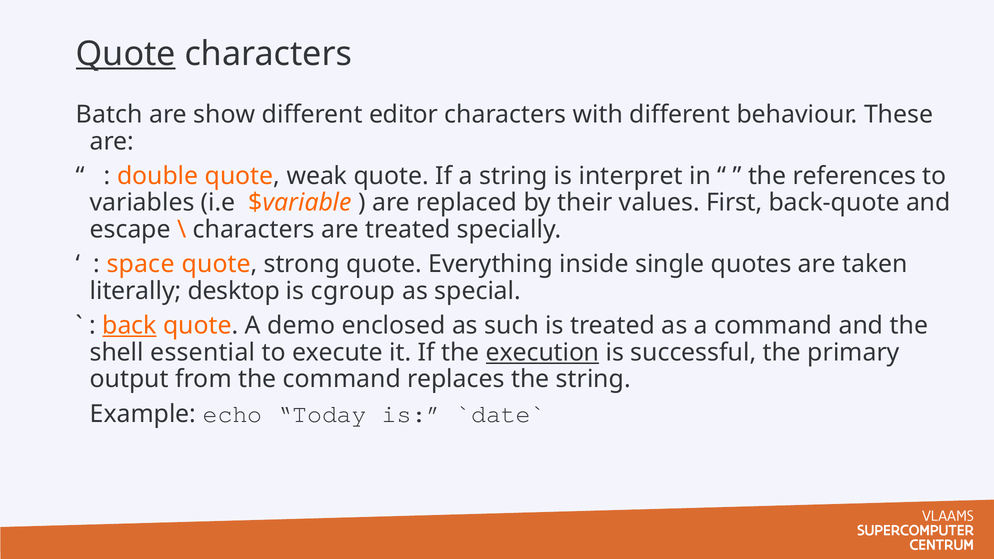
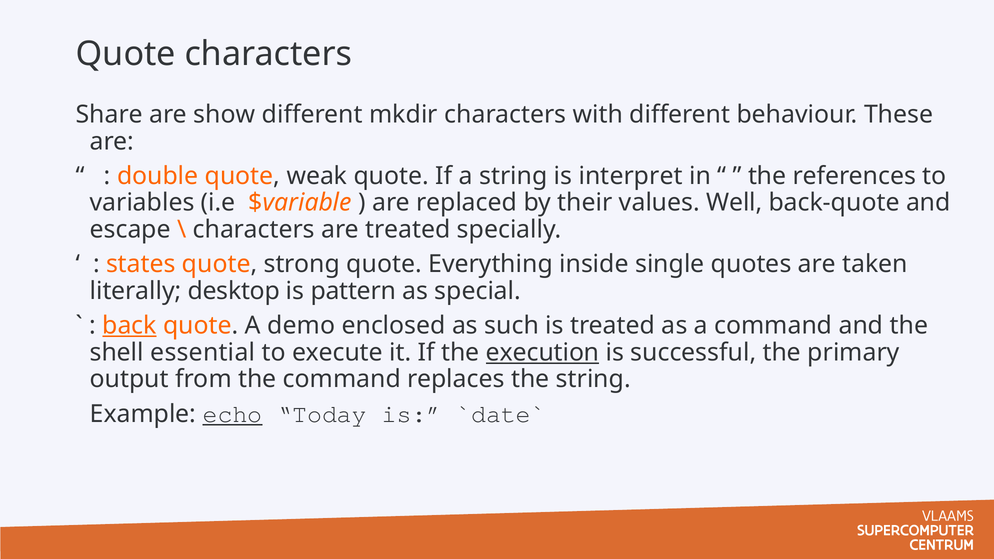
Quote at (126, 54) underline: present -> none
Batch: Batch -> Share
editor: editor -> mkdir
First: First -> Well
space: space -> states
cgroup: cgroup -> pattern
echo underline: none -> present
